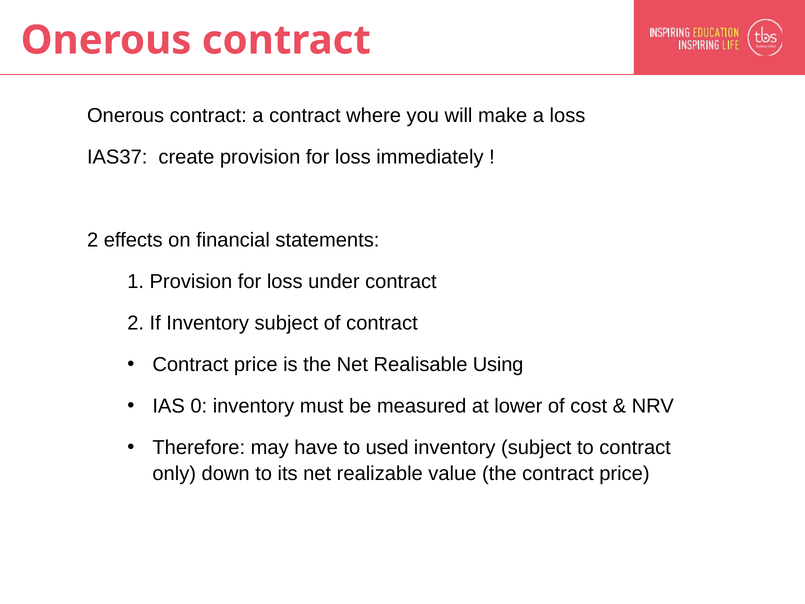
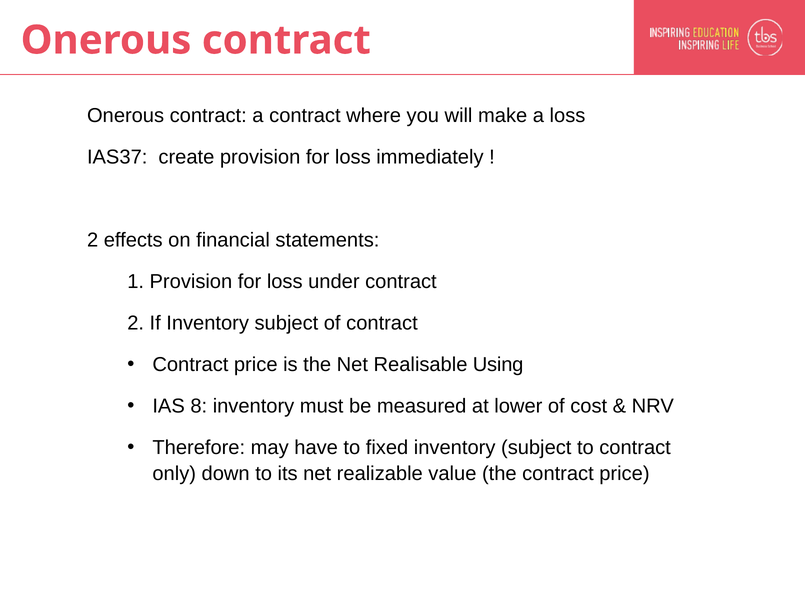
0: 0 -> 8
used: used -> fixed
